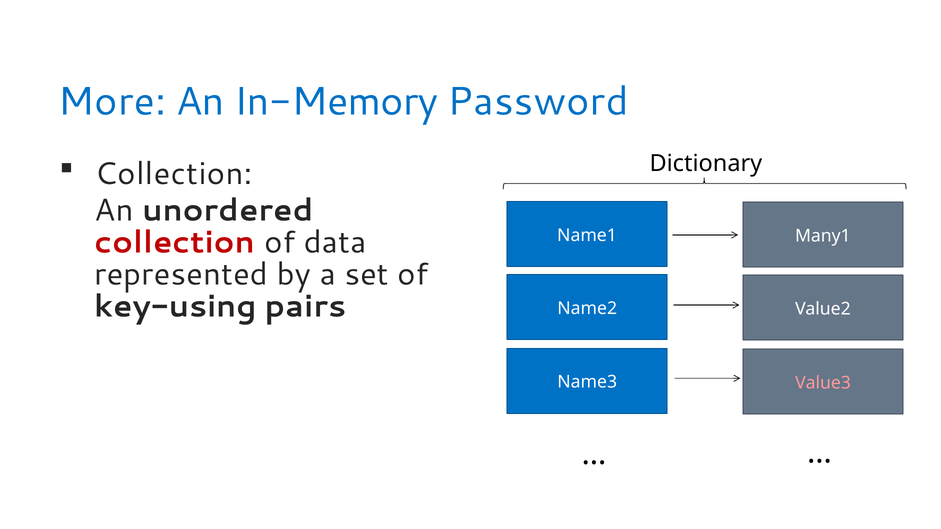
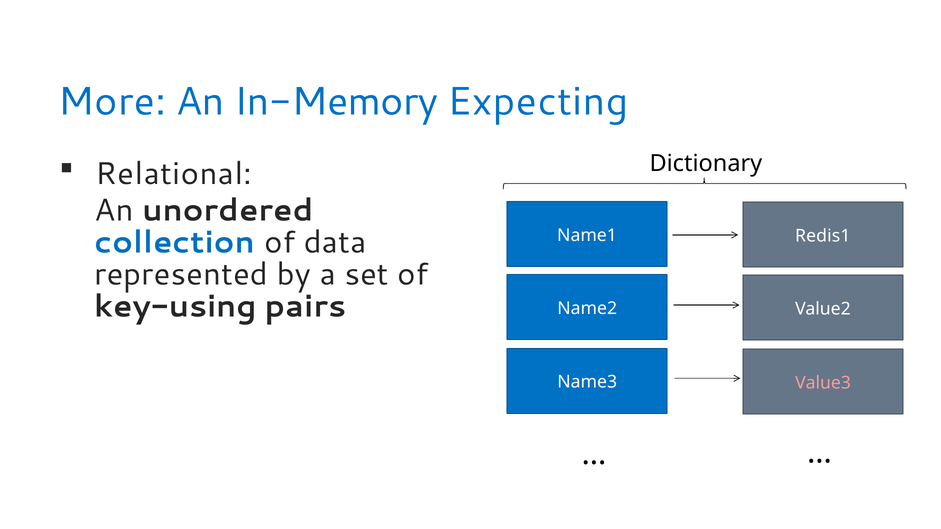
Password: Password -> Expecting
Collection at (174, 174): Collection -> Relational
collection at (175, 243) colour: red -> blue
Many1: Many1 -> Redis1
